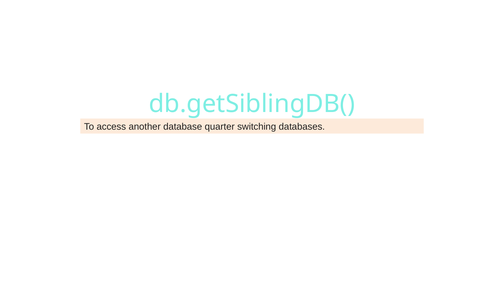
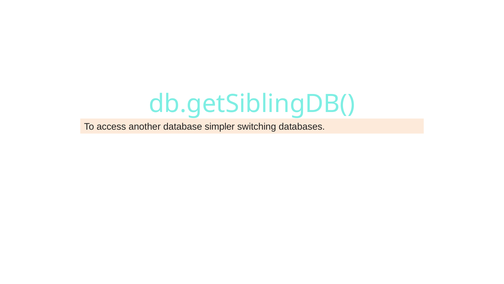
quarter: quarter -> simpler
